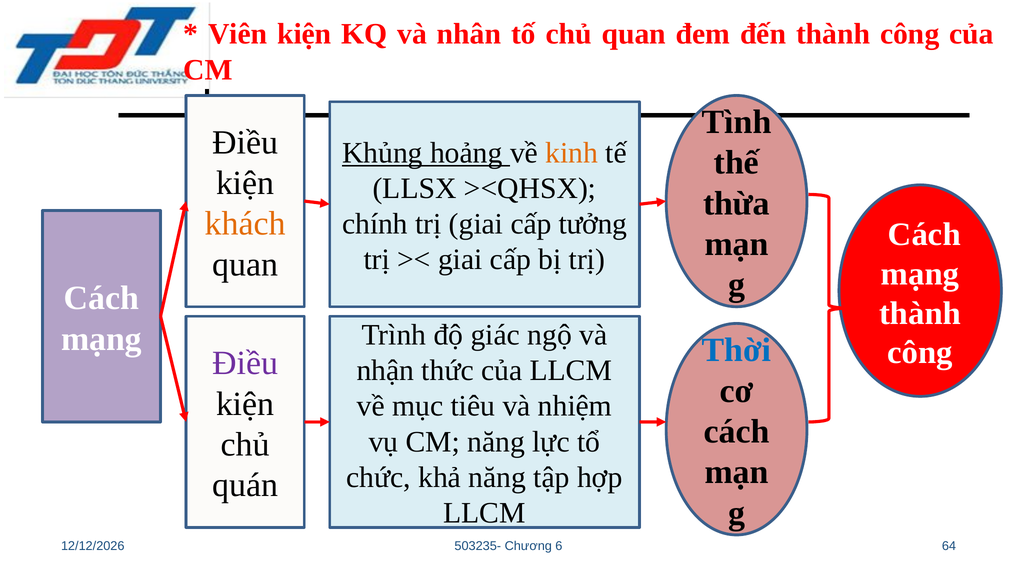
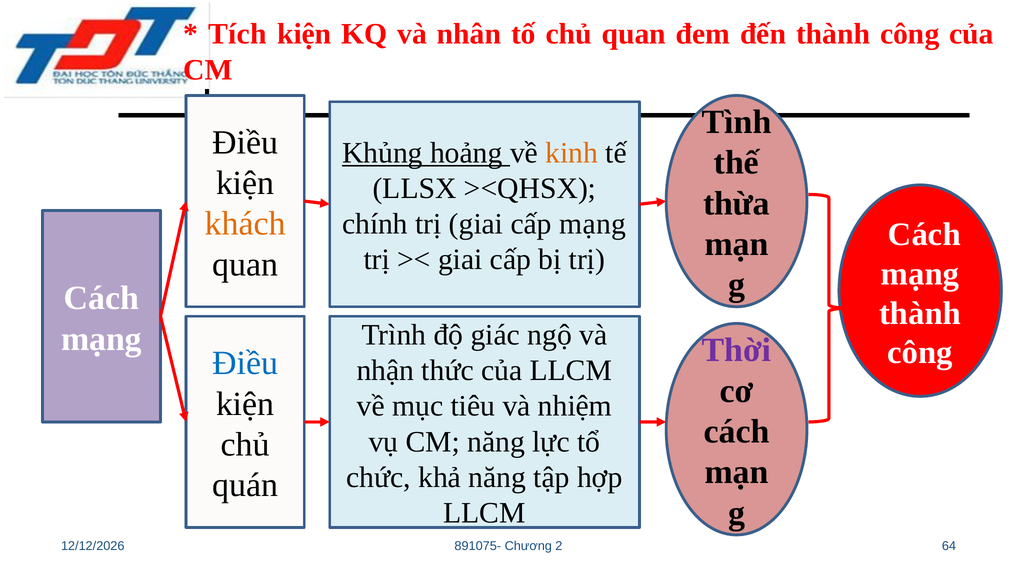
Viên: Viên -> Tích
cấp tưởng: tưởng -> mạng
Thời colour: blue -> purple
Điều at (245, 363) colour: purple -> blue
503235-: 503235- -> 891075-
6: 6 -> 2
